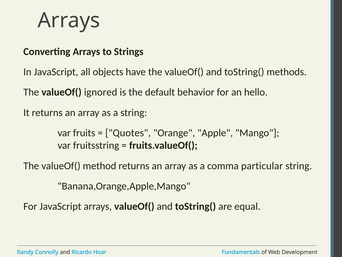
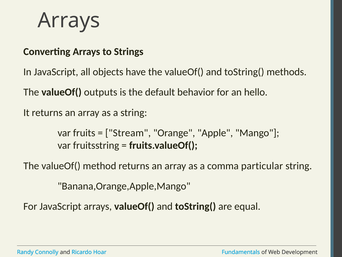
ignored: ignored -> outputs
Quotes: Quotes -> Stream
